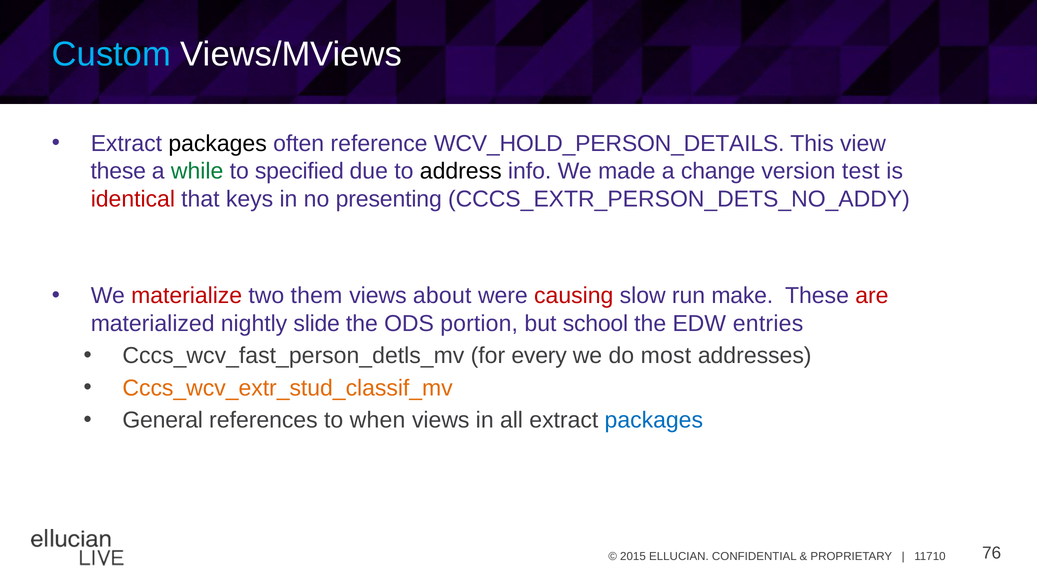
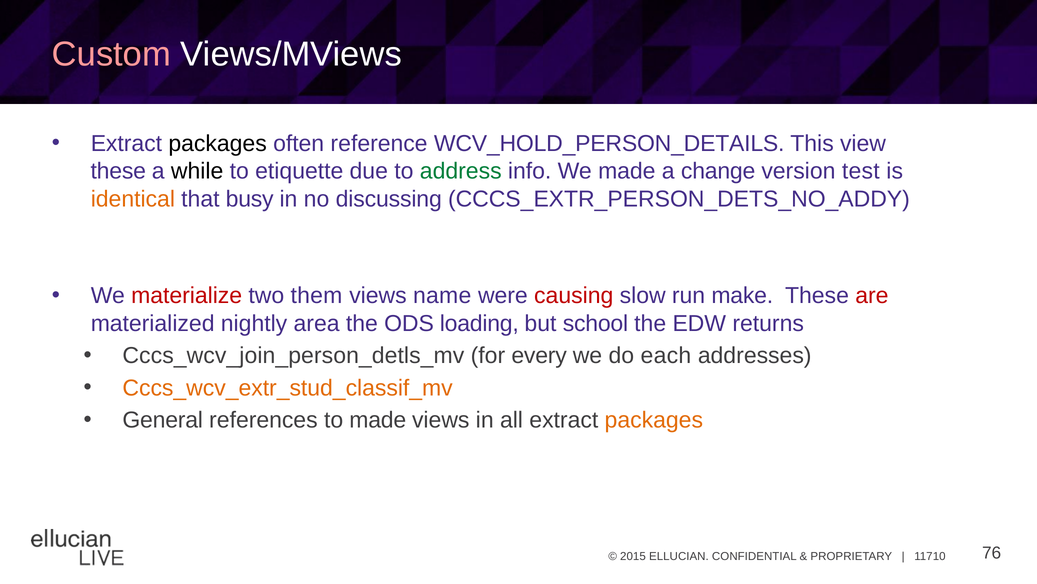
Custom colour: light blue -> pink
while colour: green -> black
specified: specified -> etiquette
address colour: black -> green
identical colour: red -> orange
keys: keys -> busy
presenting: presenting -> discussing
about: about -> name
slide: slide -> area
portion: portion -> loading
entries: entries -> returns
Cccs_wcv_fast_person_detls_mv: Cccs_wcv_fast_person_detls_mv -> Cccs_wcv_join_person_detls_mv
most: most -> each
to when: when -> made
packages at (654, 420) colour: blue -> orange
